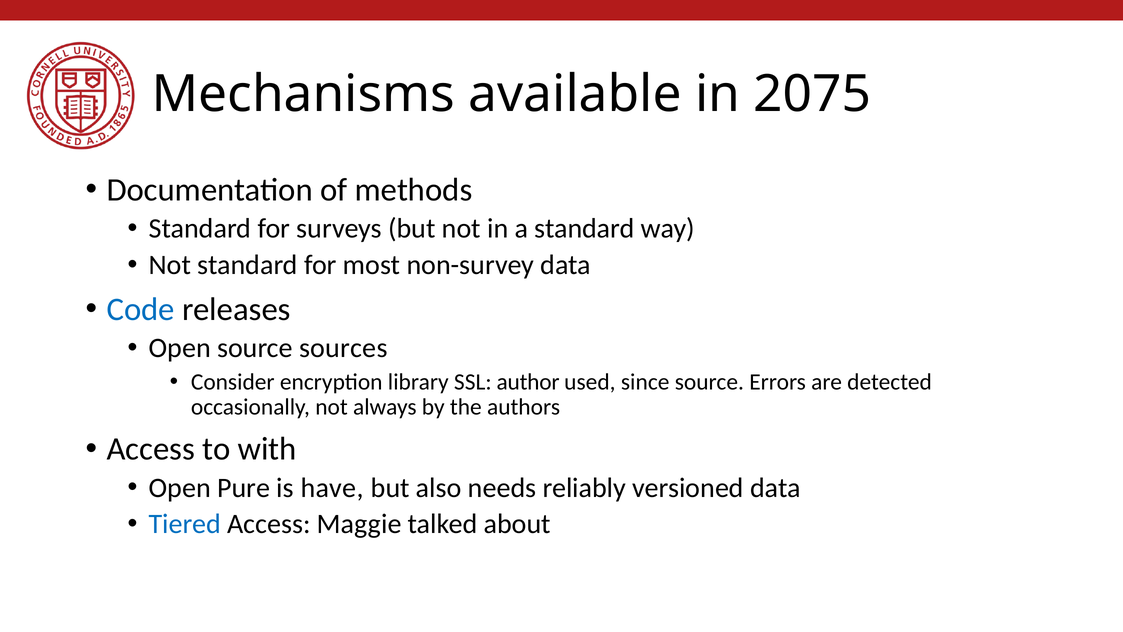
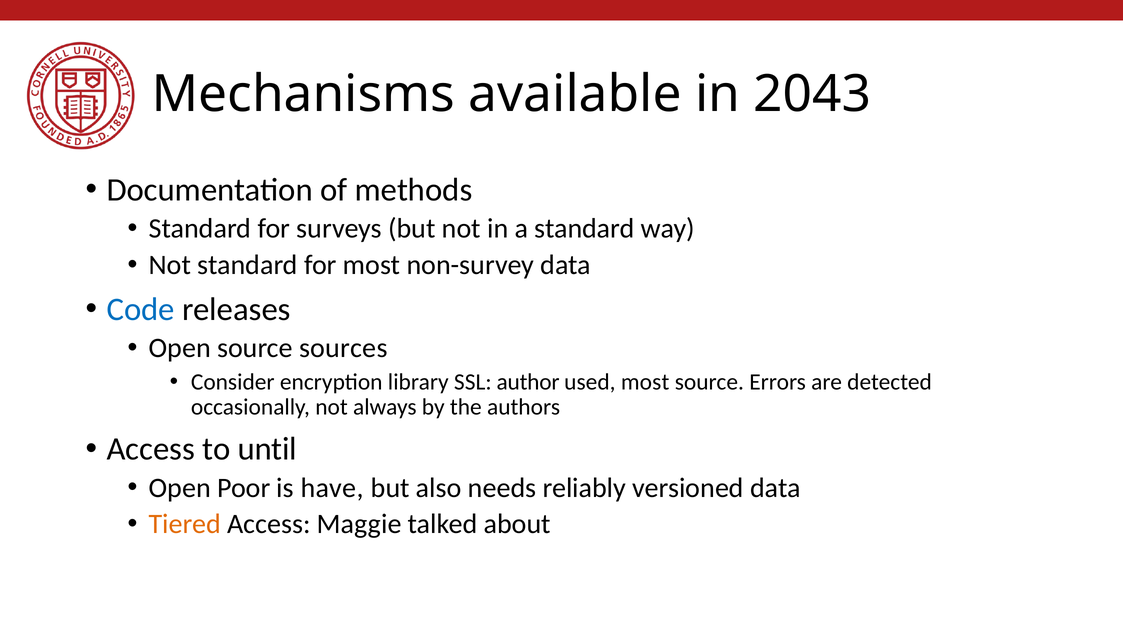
2075: 2075 -> 2043
used since: since -> most
with: with -> until
Pure: Pure -> Poor
Tiered colour: blue -> orange
